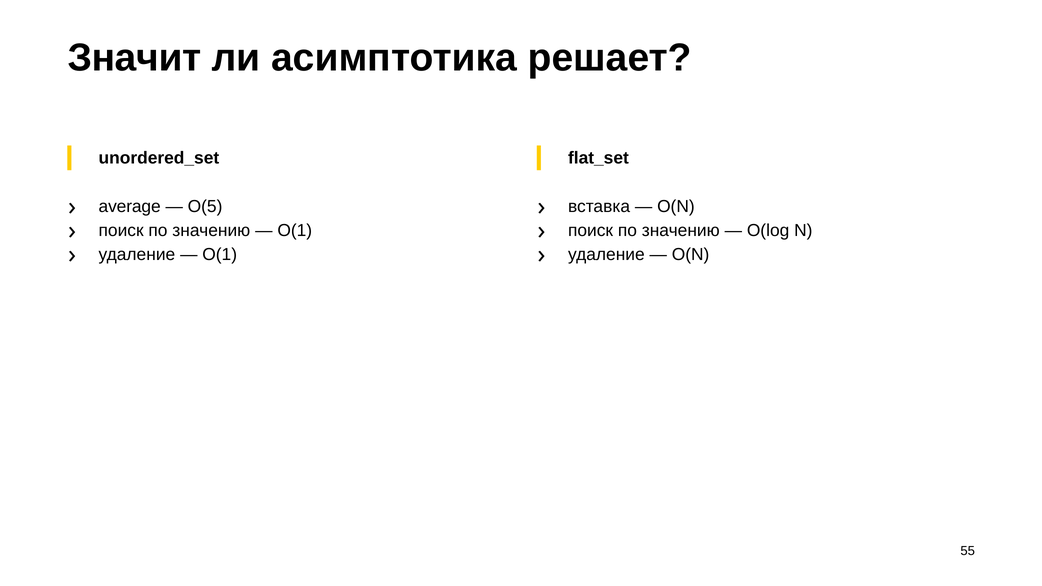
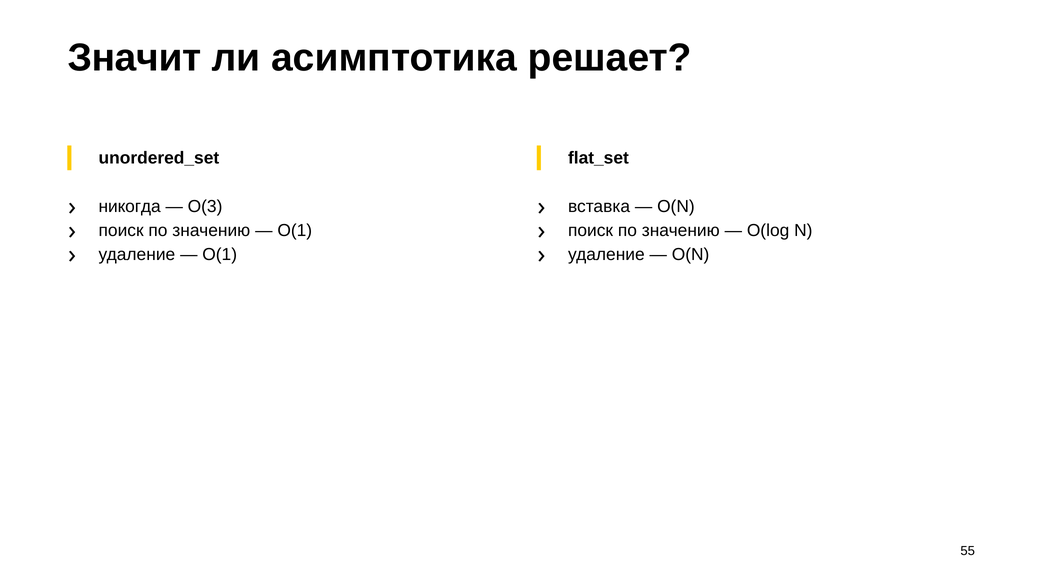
average: average -> никогда
O(5: O(5 -> O(3
